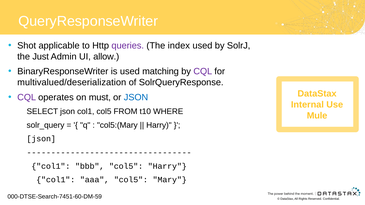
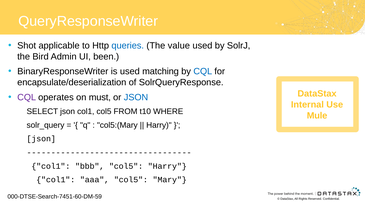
queries colour: purple -> blue
index: index -> value
Just: Just -> Bird
allow: allow -> been
CQL at (203, 72) colour: purple -> blue
multivalued/deserialization: multivalued/deserialization -> encapsulate/deserialization
